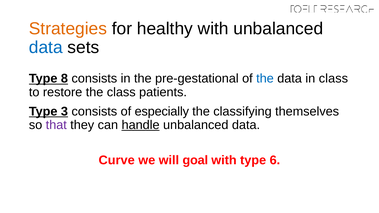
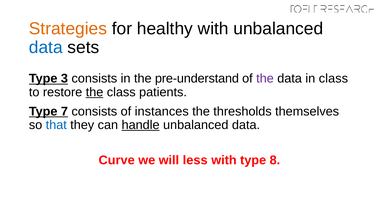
8: 8 -> 3
pre-gestational: pre-gestational -> pre-understand
the at (265, 79) colour: blue -> purple
the at (95, 92) underline: none -> present
3: 3 -> 7
especially: especially -> instances
classifying: classifying -> thresholds
that colour: purple -> blue
goal: goal -> less
6: 6 -> 8
